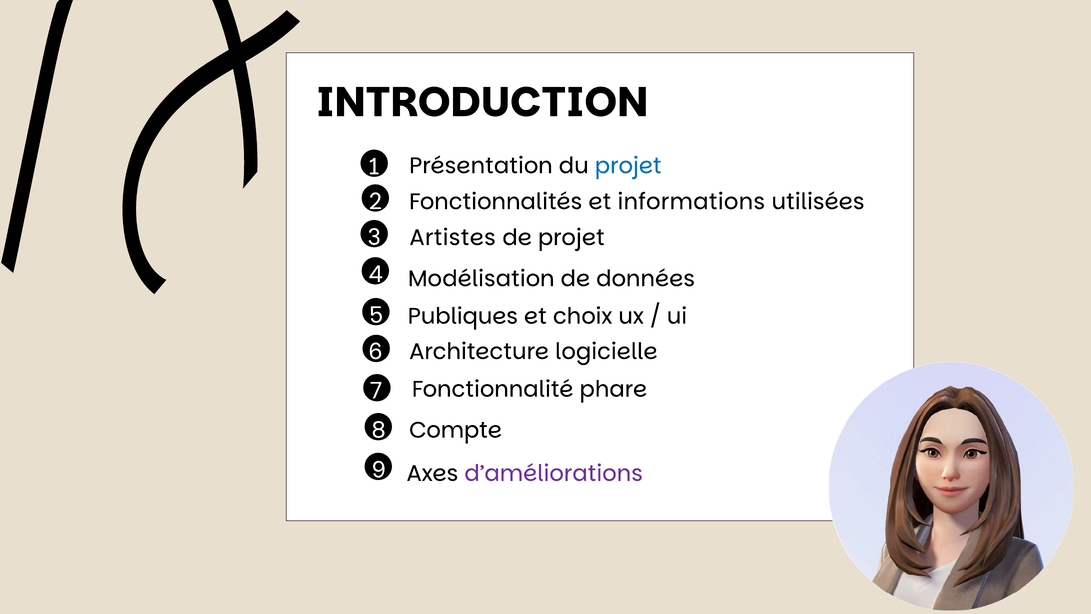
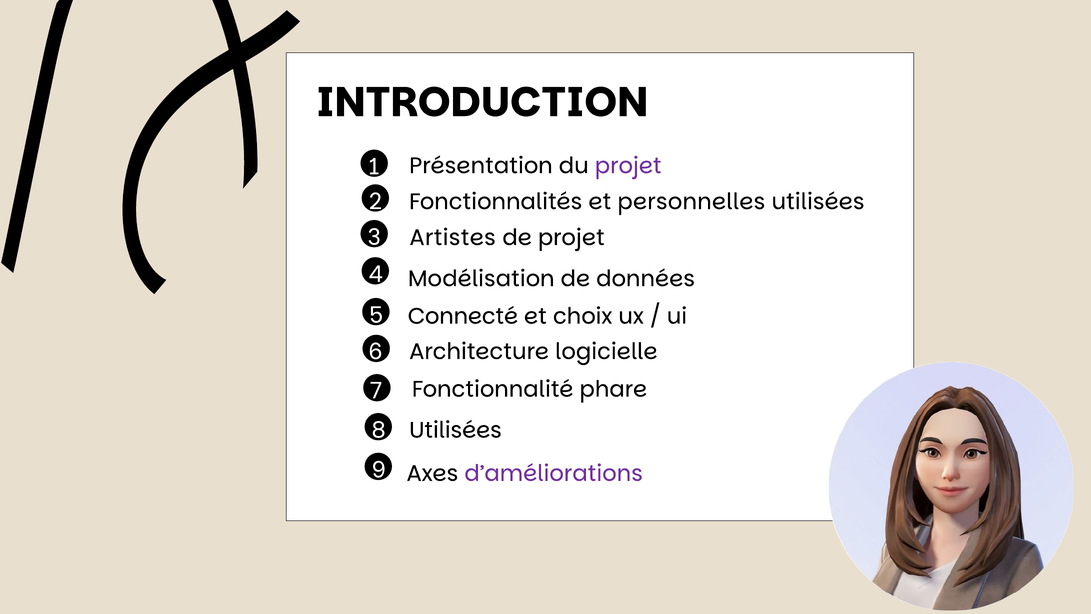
projet at (628, 166) colour: blue -> purple
informations: informations -> personnelles
Publiques: Publiques -> Connecté
Compte at (456, 430): Compte -> Utilisées
